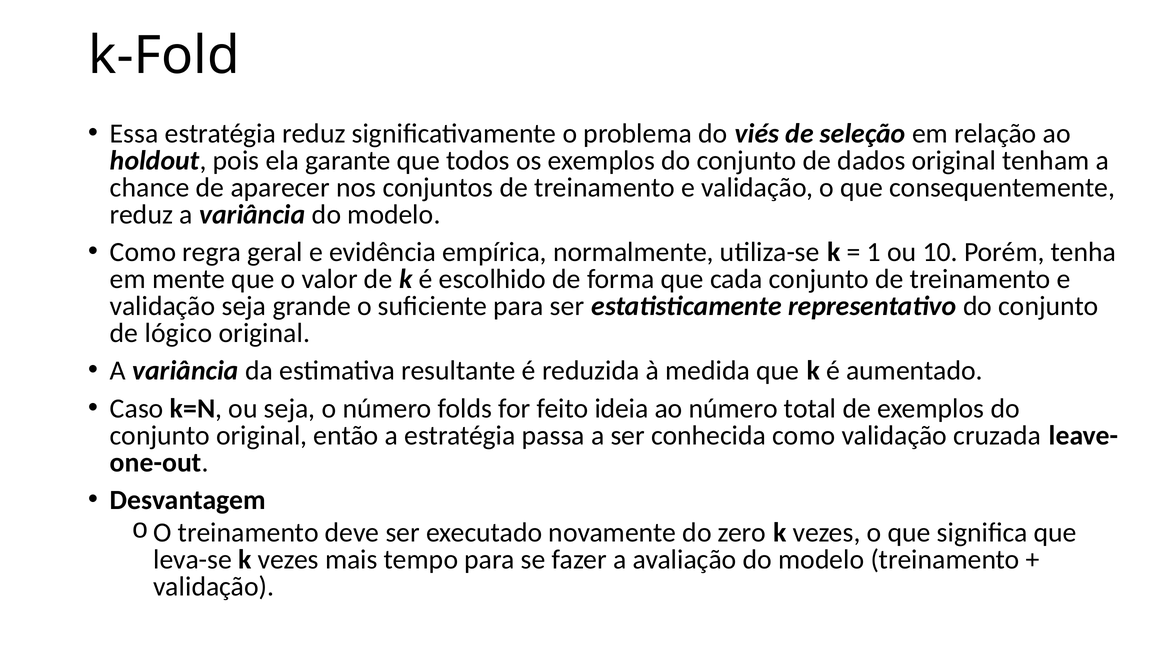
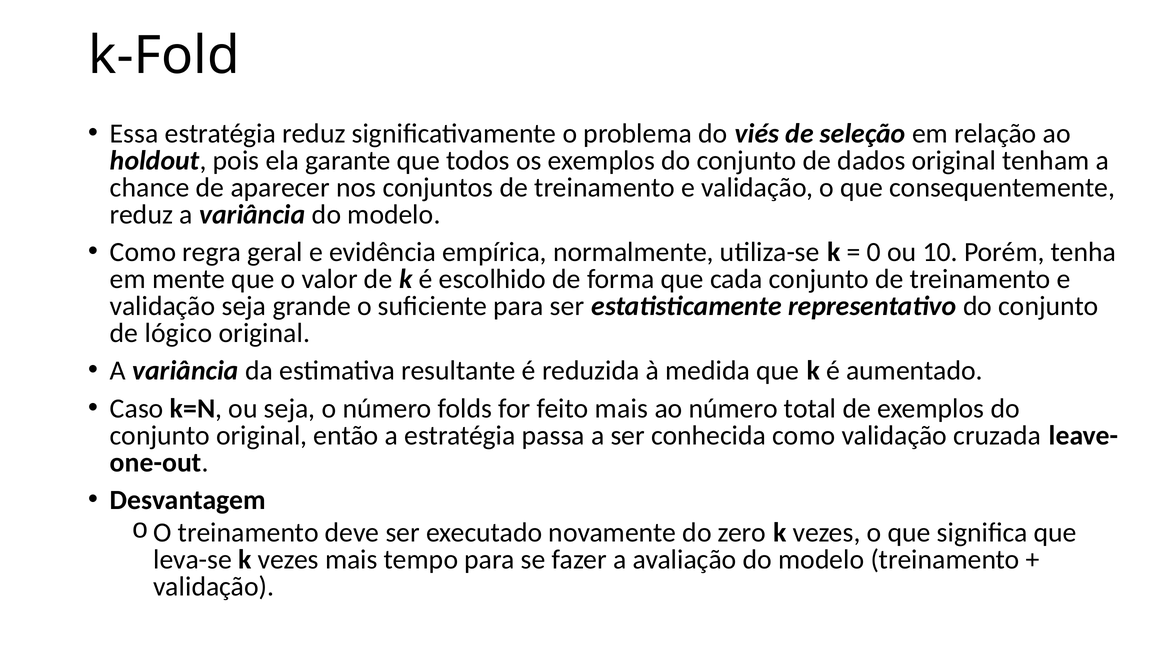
1: 1 -> 0
feito ideia: ideia -> mais
